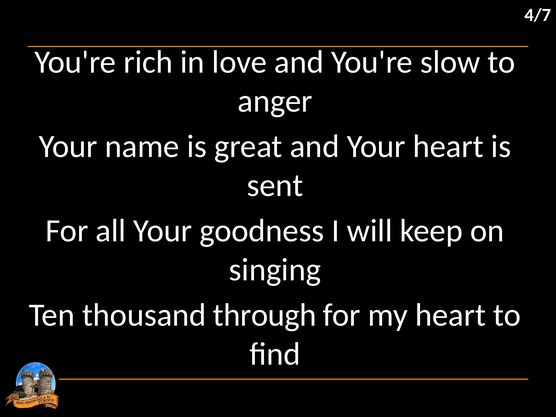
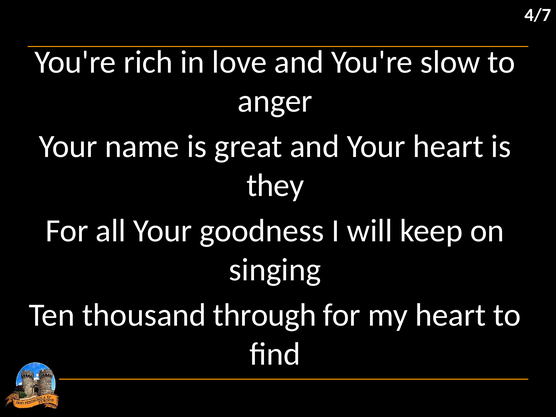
sent: sent -> they
